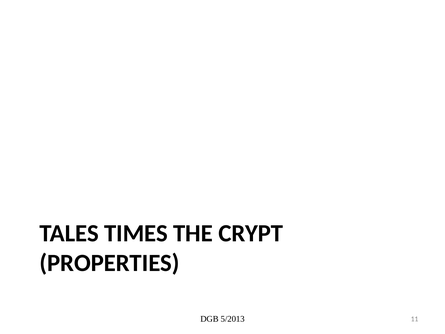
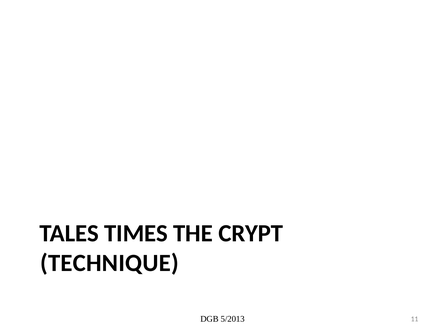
PROPERTIES: PROPERTIES -> TECHNIQUE
